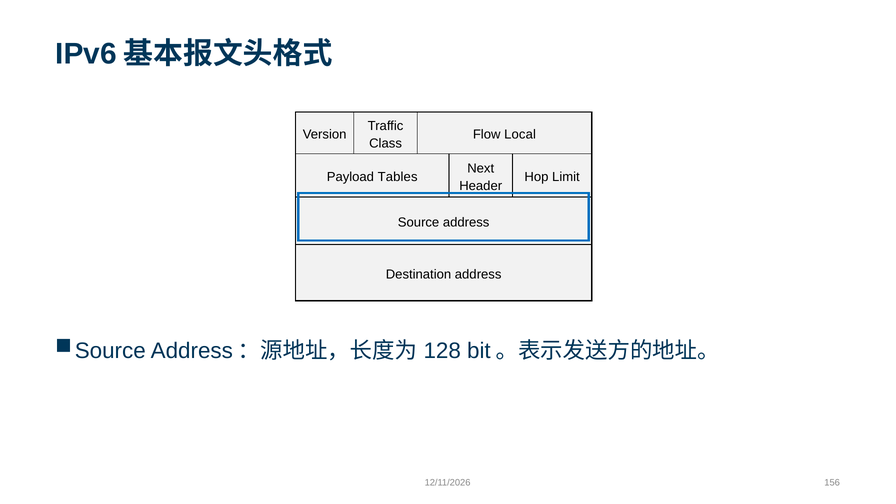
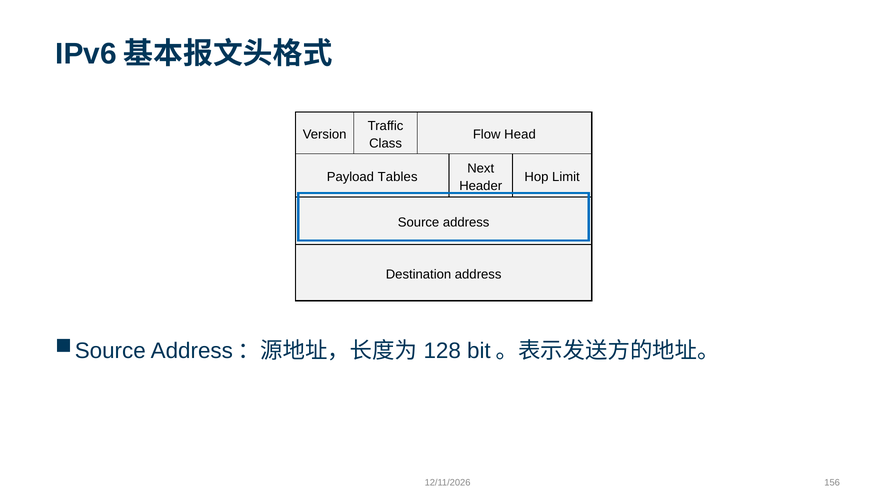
Local: Local -> Head
